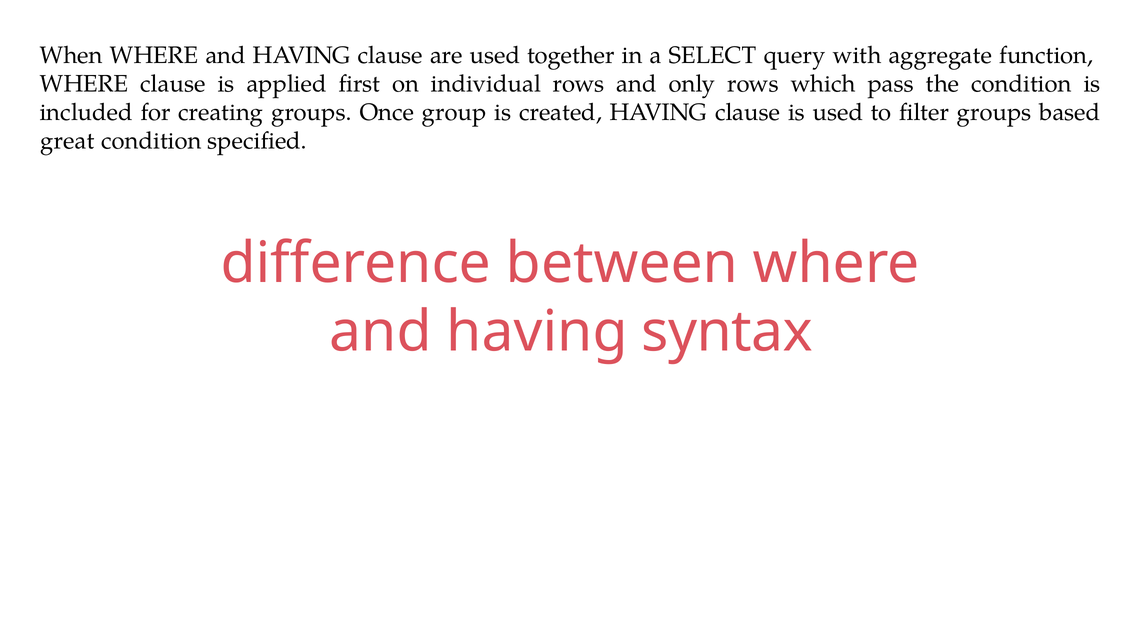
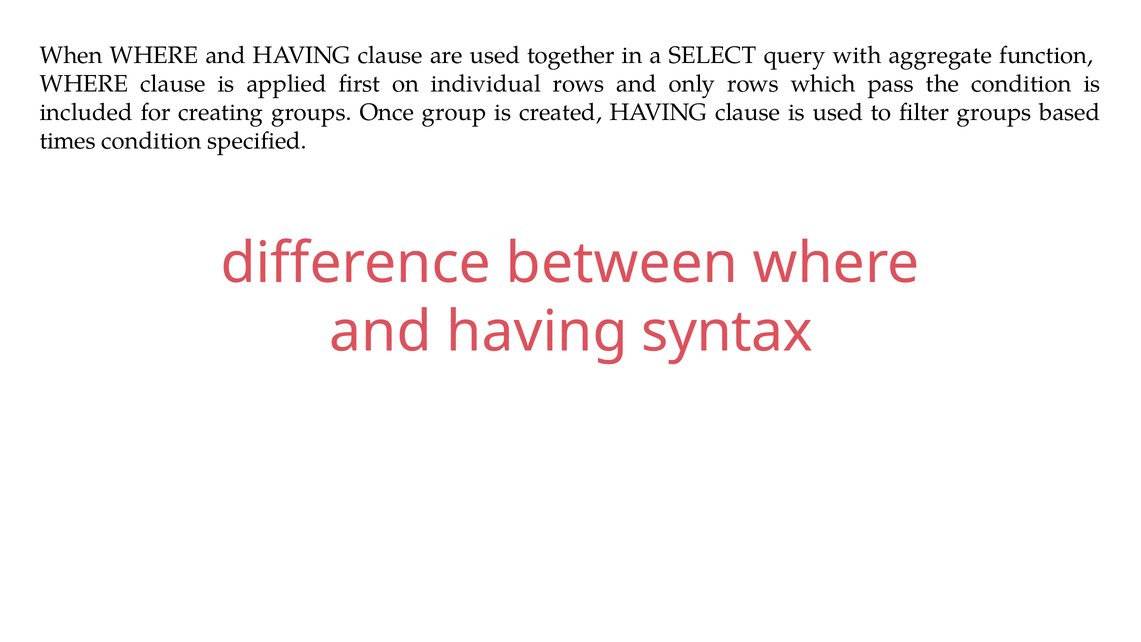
great: great -> times
